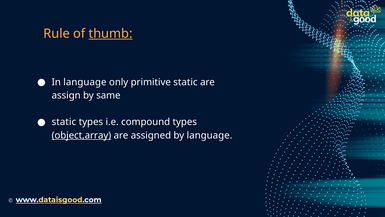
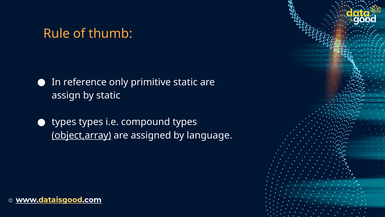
thumb underline: present -> none
In language: language -> reference
by same: same -> static
static at (64, 122): static -> types
